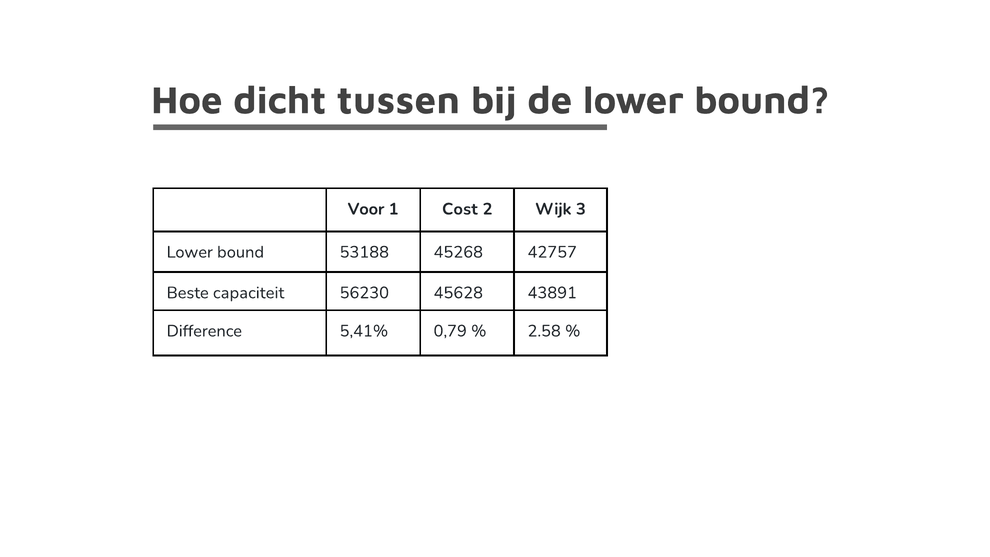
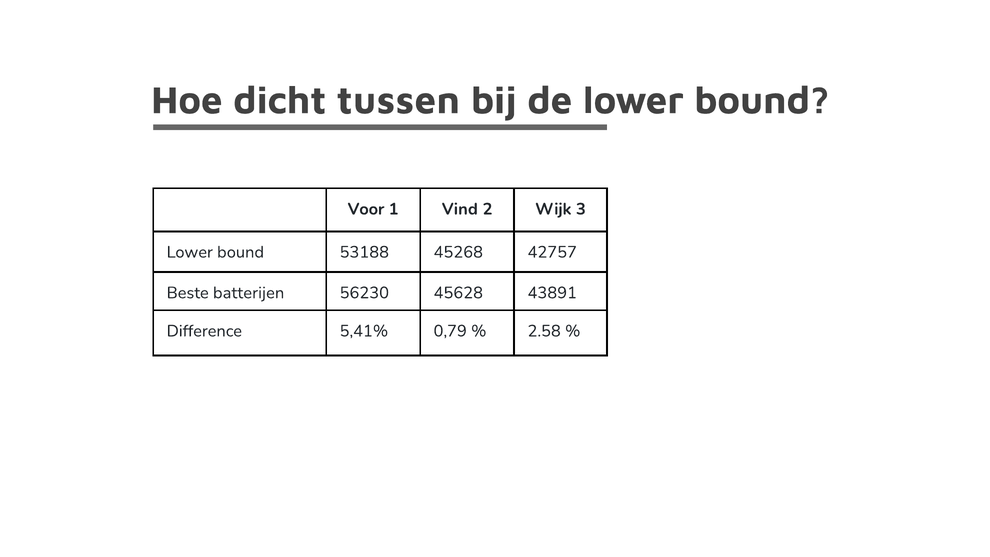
Cost: Cost -> Vind
capaciteit: capaciteit -> batterijen
